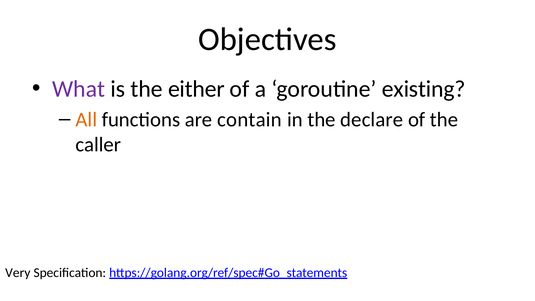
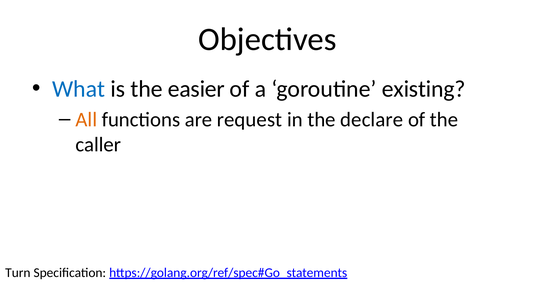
What colour: purple -> blue
either: either -> easier
contain: contain -> request
Very: Very -> Turn
